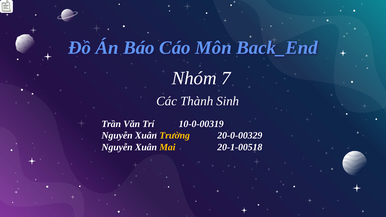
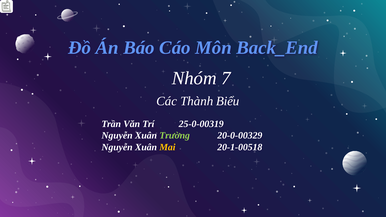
Sinh: Sinh -> Biểu
10-0-00319: 10-0-00319 -> 25-0-00319
Trường colour: yellow -> light green
